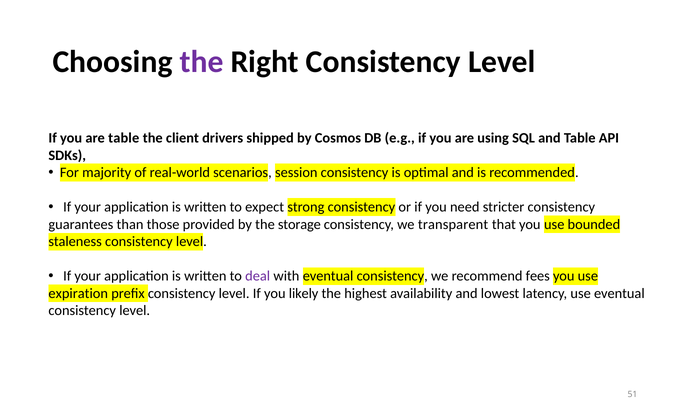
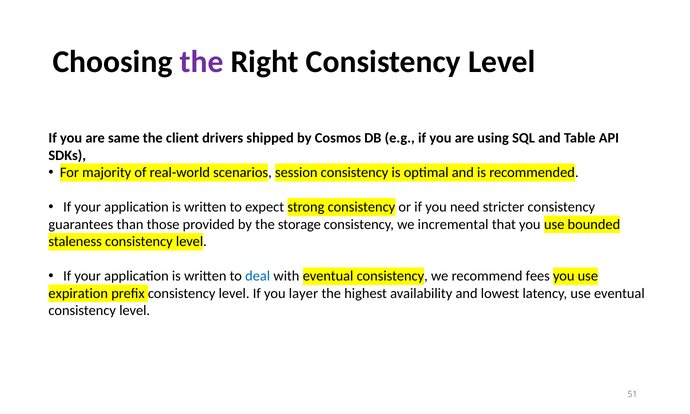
are table: table -> same
transparent: transparent -> incremental
deal colour: purple -> blue
likely: likely -> layer
